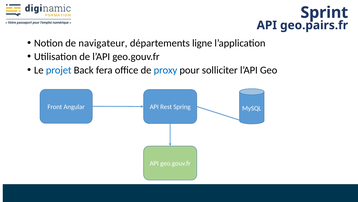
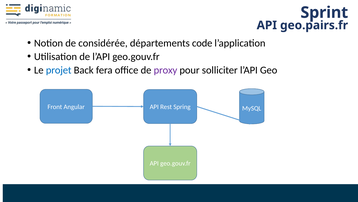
navigateur: navigateur -> considérée
ligne: ligne -> code
proxy colour: blue -> purple
